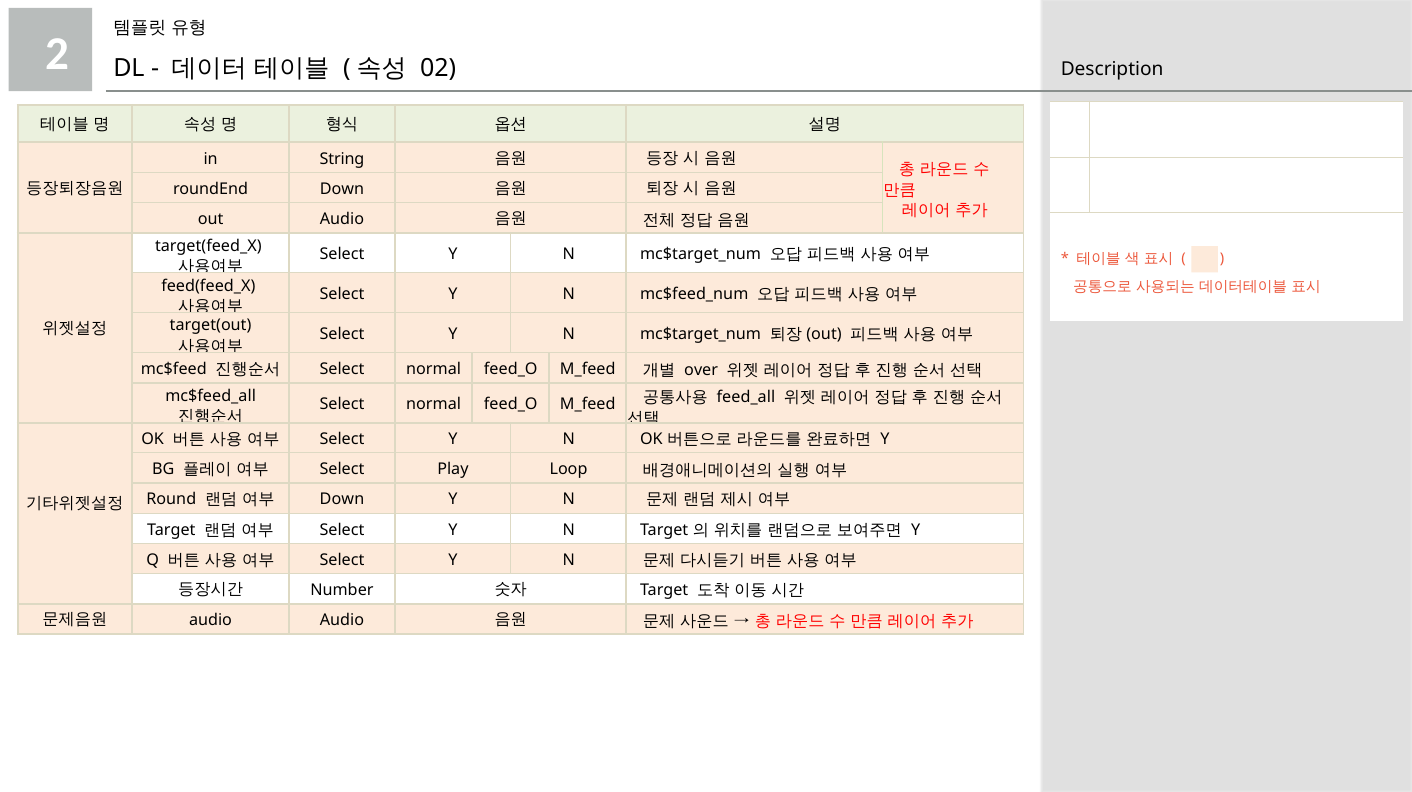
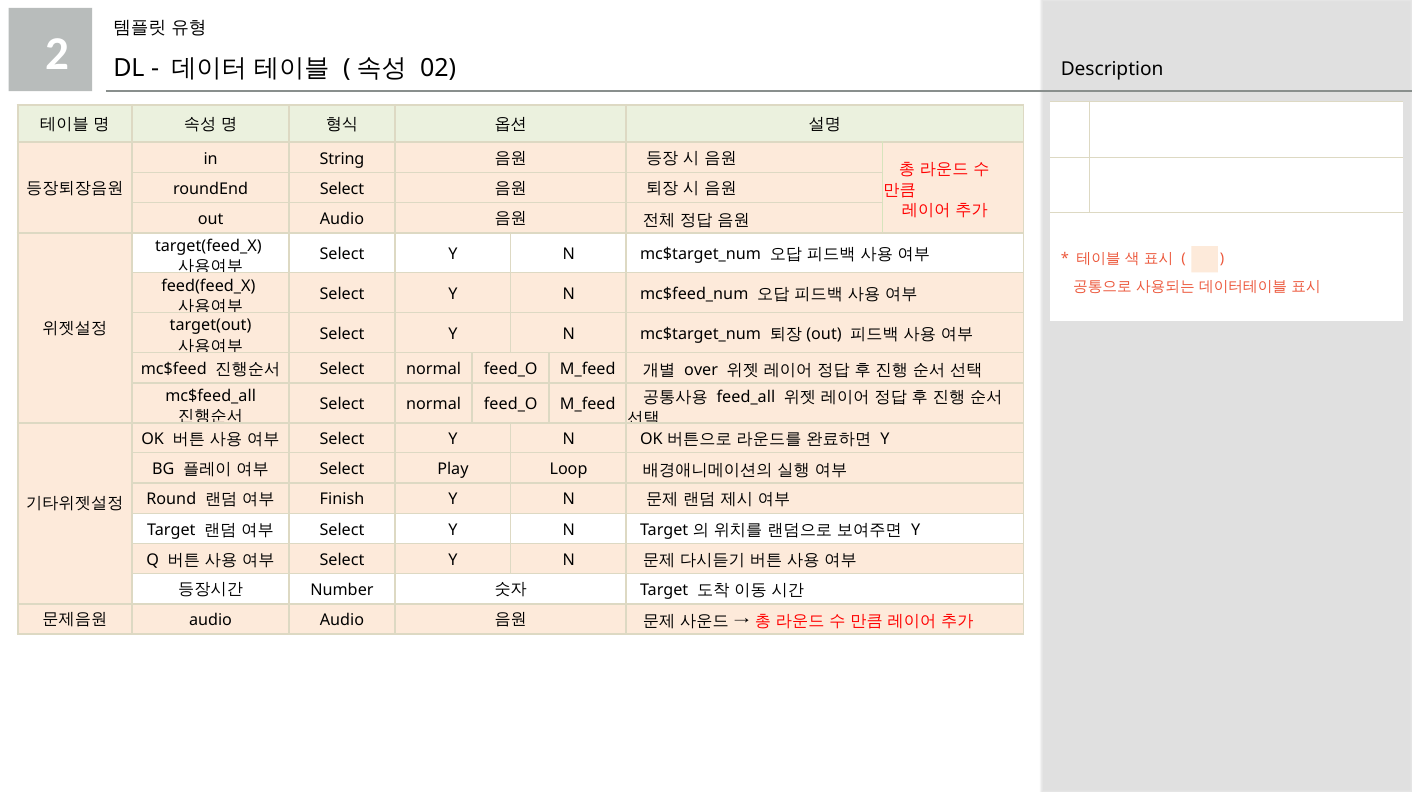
roundEnd Down: Down -> Select
Down at (342, 500): Down -> Finish
